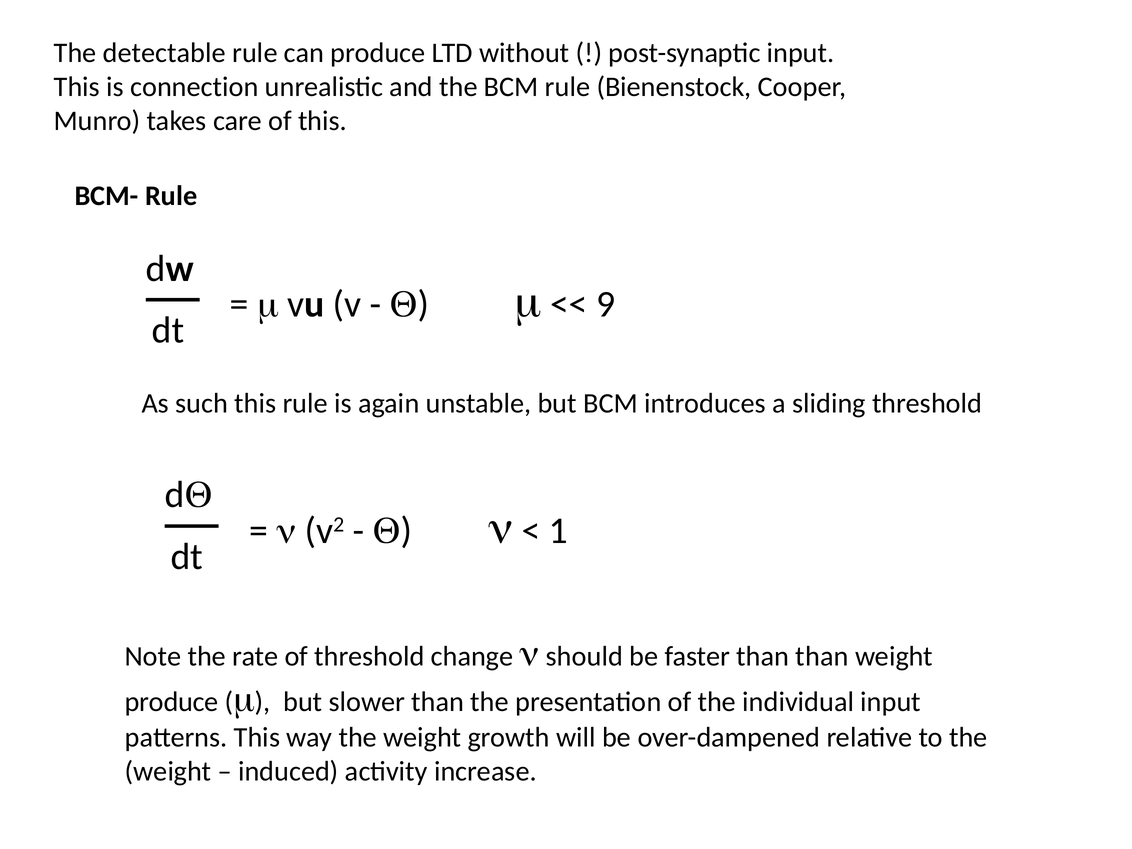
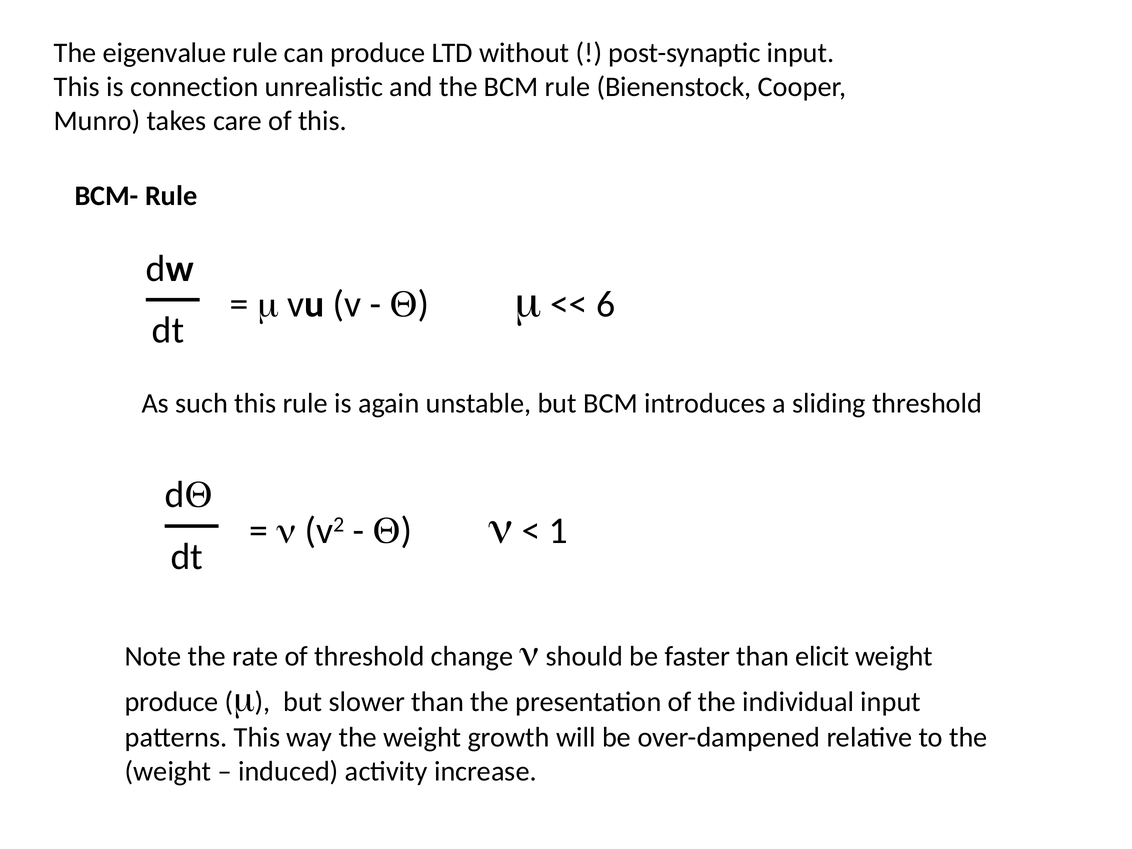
detectable: detectable -> eigenvalue
9: 9 -> 6
than than: than -> elicit
